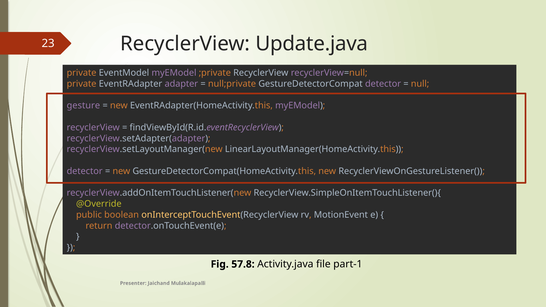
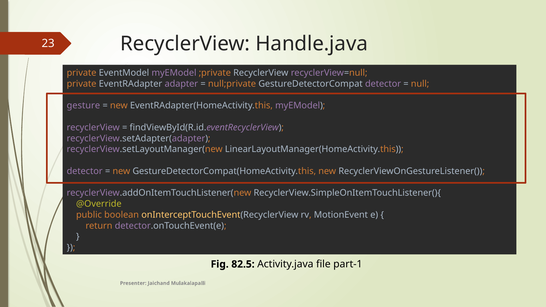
Update.java: Update.java -> Handle.java
57.8: 57.8 -> 82.5
